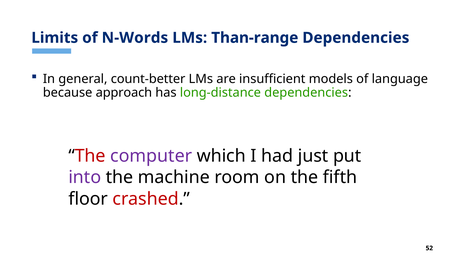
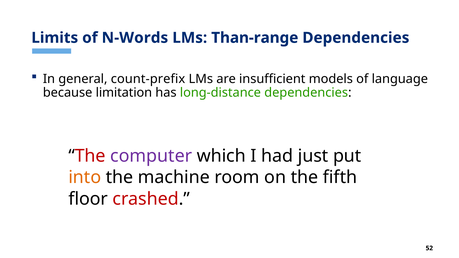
count-better: count-better -> count-prefix
approach: approach -> limitation
into colour: purple -> orange
